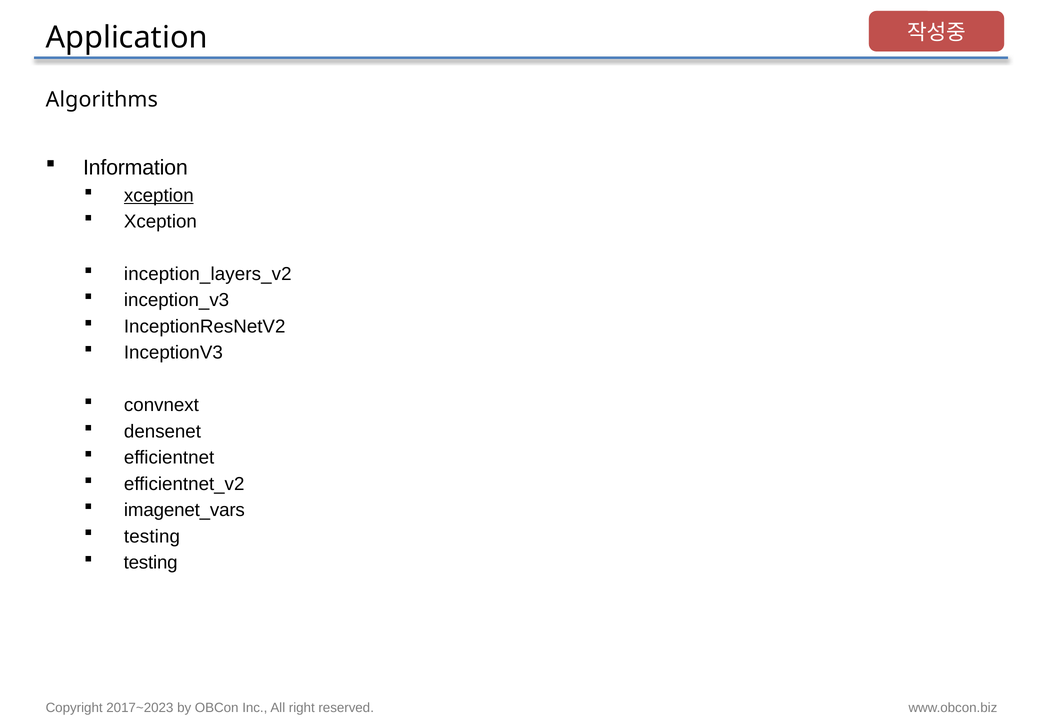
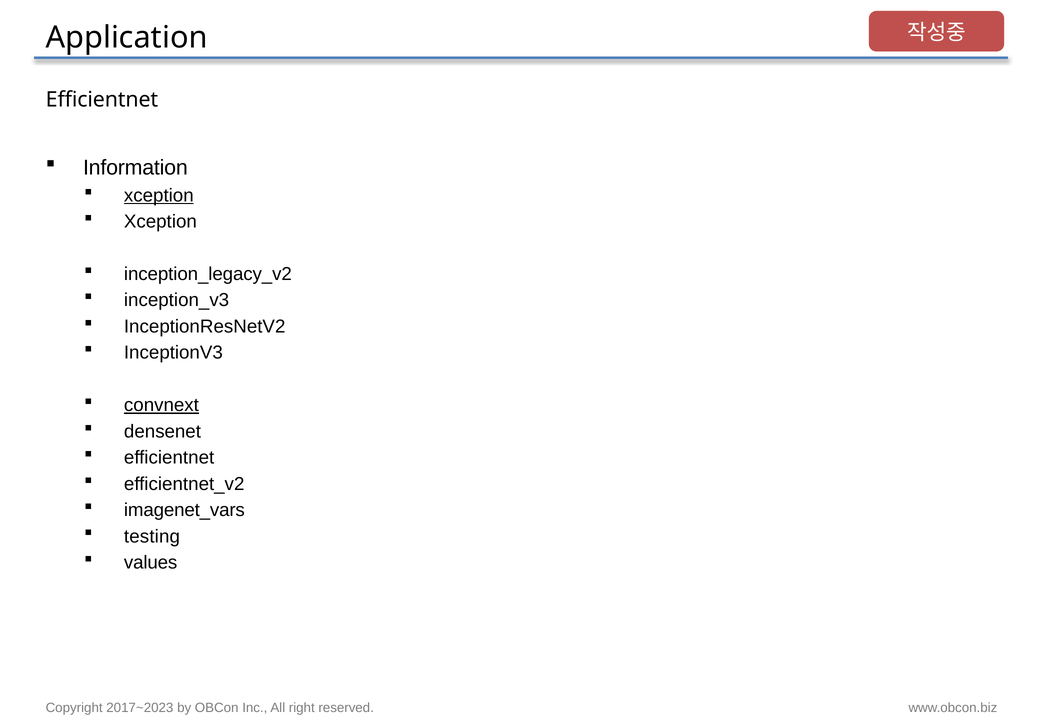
Algorithms at (102, 100): Algorithms -> Efficientnet
inception_layers_v2: inception_layers_v2 -> inception_legacy_v2
convnext underline: none -> present
testing at (151, 563): testing -> values
